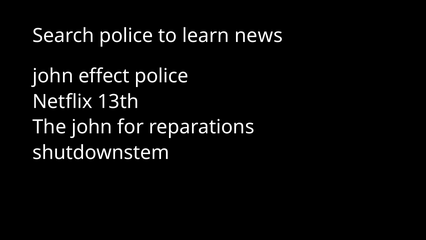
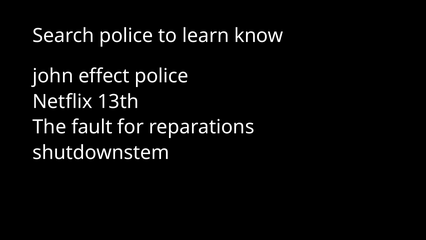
news: news -> know
The john: john -> fault
